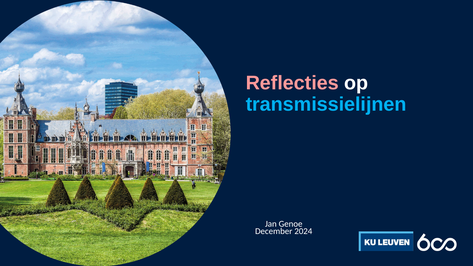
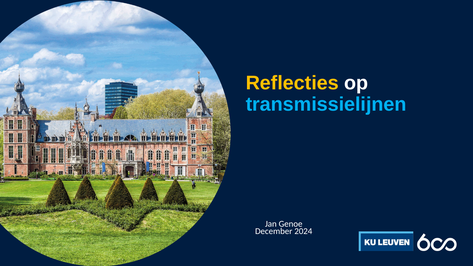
Reflecties colour: pink -> yellow
